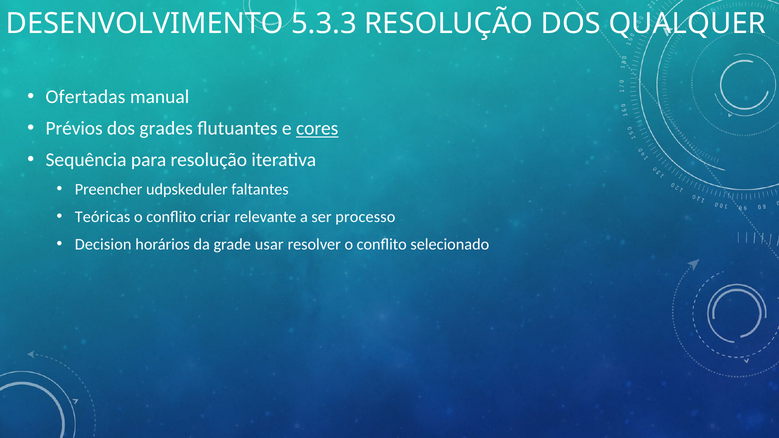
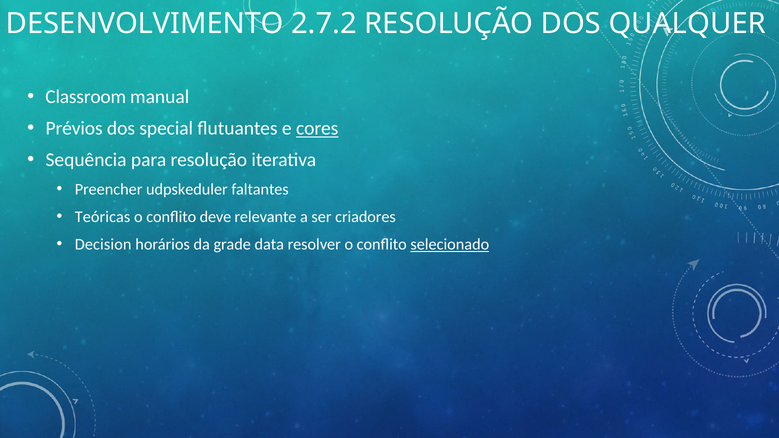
5.3.3: 5.3.3 -> 2.7.2
Ofertadas: Ofertadas -> Classroom
grades: grades -> special
criar: criar -> deve
processo: processo -> criadores
usar: usar -> data
selecionado underline: none -> present
